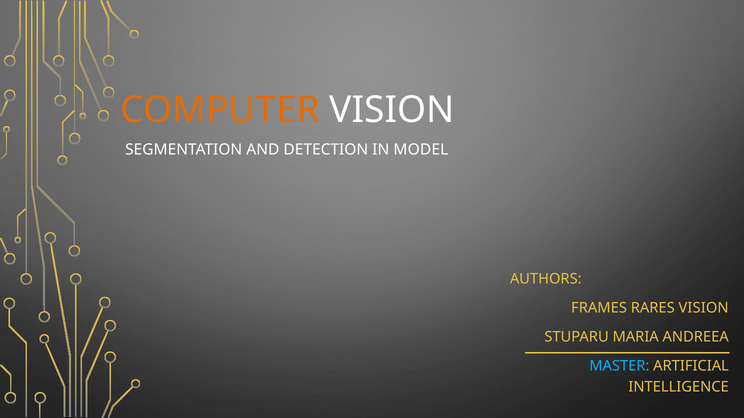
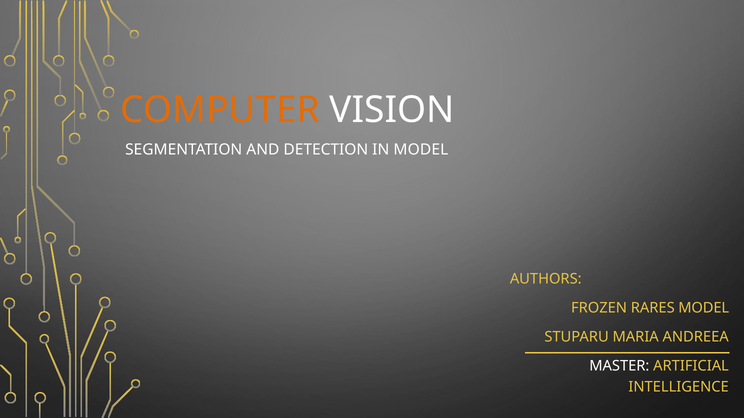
FRAMES: FRAMES -> FROZEN
RARES VISION: VISION -> MODEL
MASTER colour: light blue -> white
